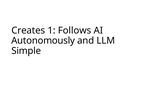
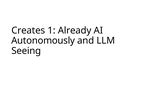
Follows: Follows -> Already
Simple: Simple -> Seeing
